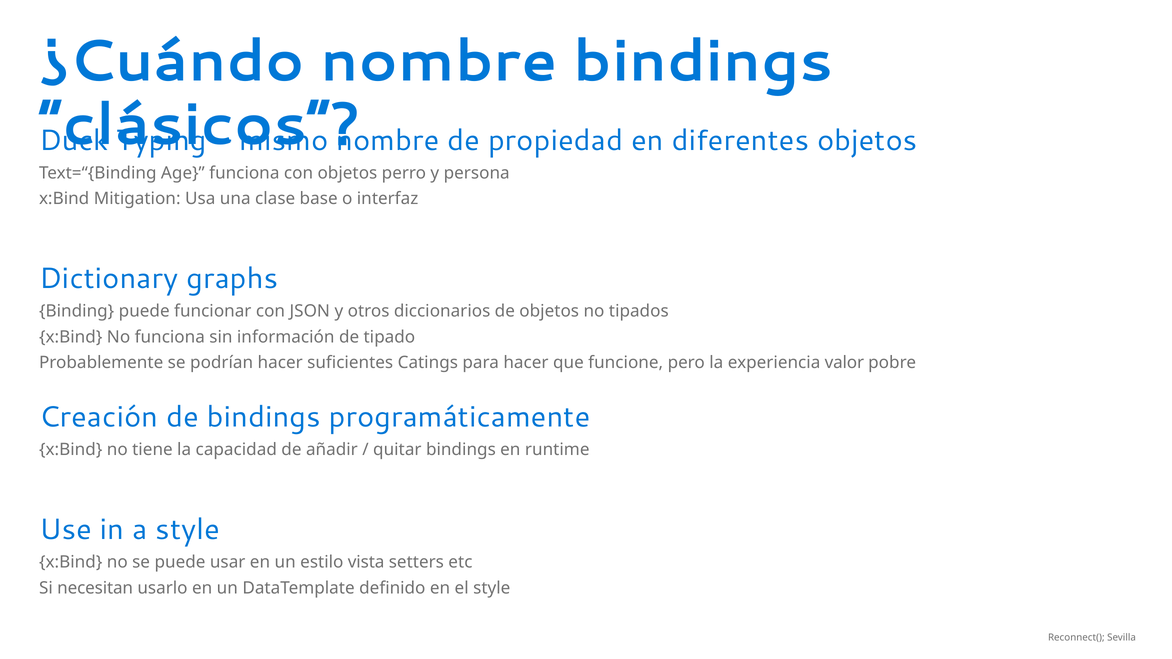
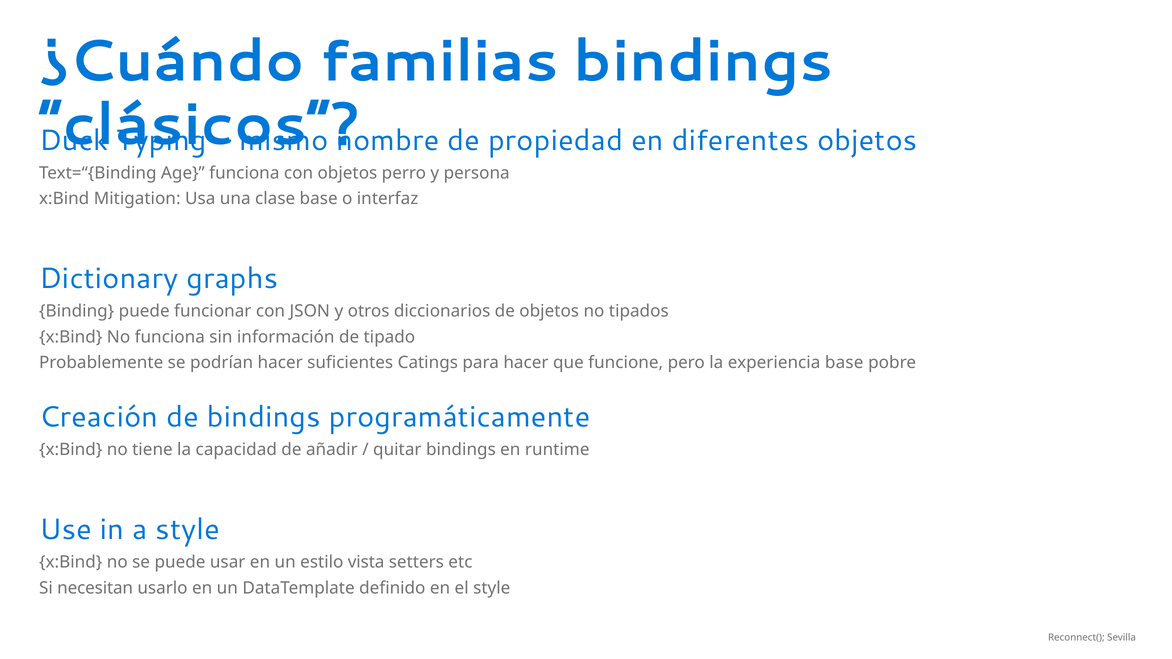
¿Cuándo nombre: nombre -> familias
experiencia valor: valor -> base
